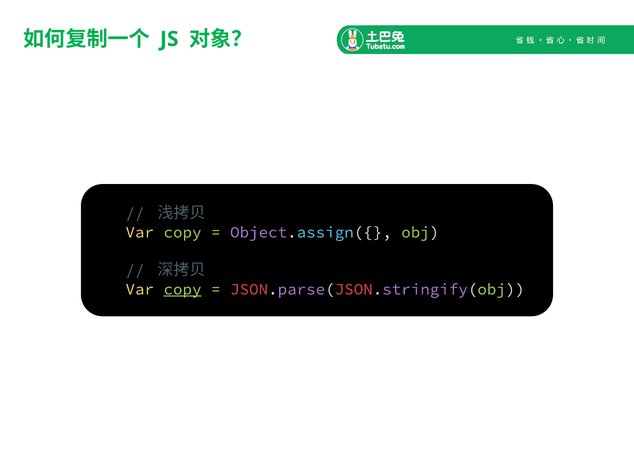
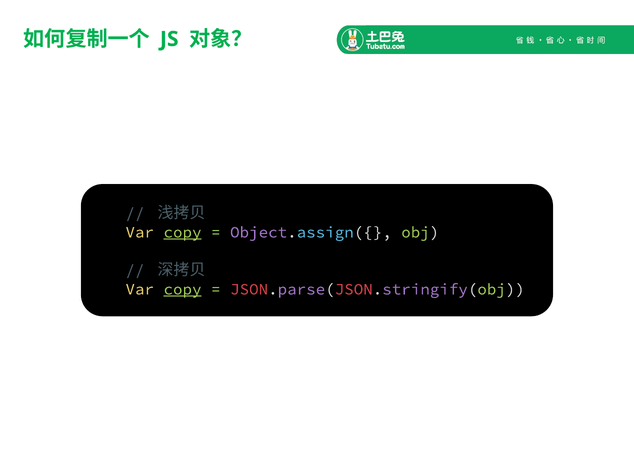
copy at (183, 232) underline: none -> present
